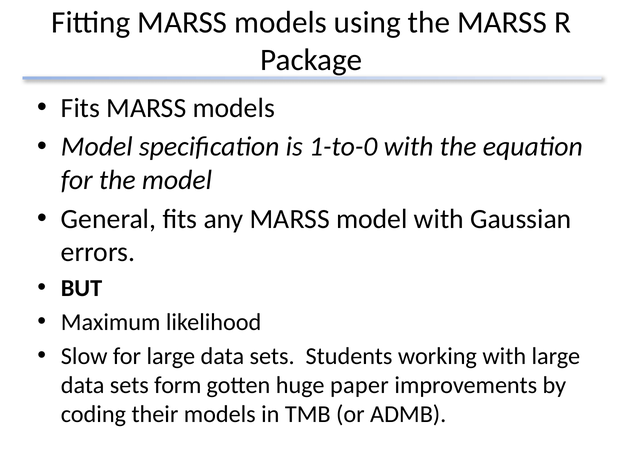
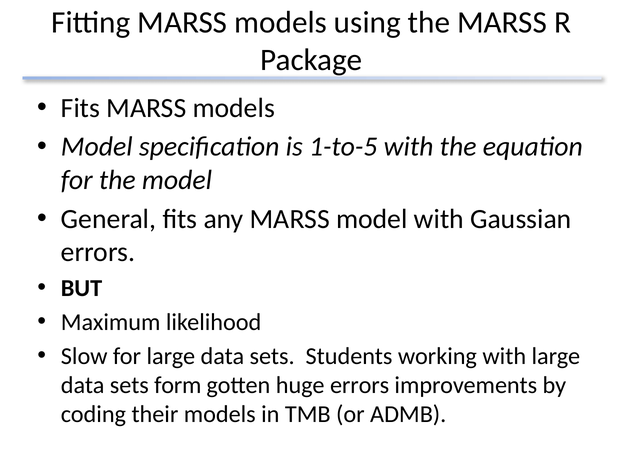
1-to-0: 1-to-0 -> 1-to-5
huge paper: paper -> errors
